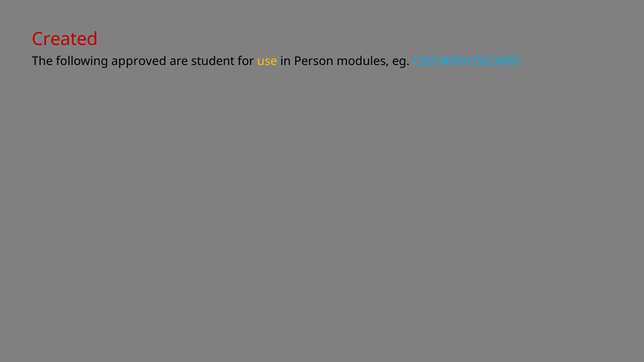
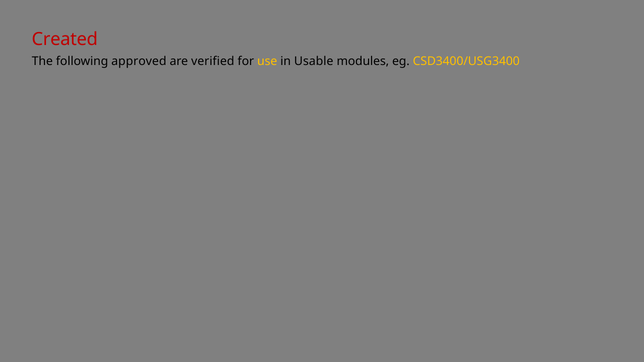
student: student -> verified
Person: Person -> Usable
CSD3400/USG3400 colour: light blue -> yellow
